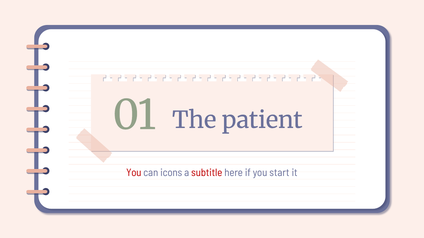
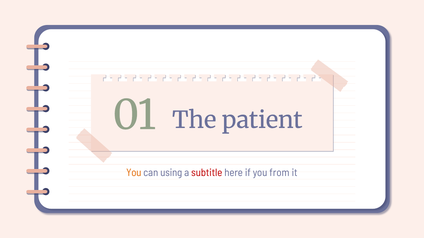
You at (134, 173) colour: red -> orange
icons: icons -> using
start: start -> from
